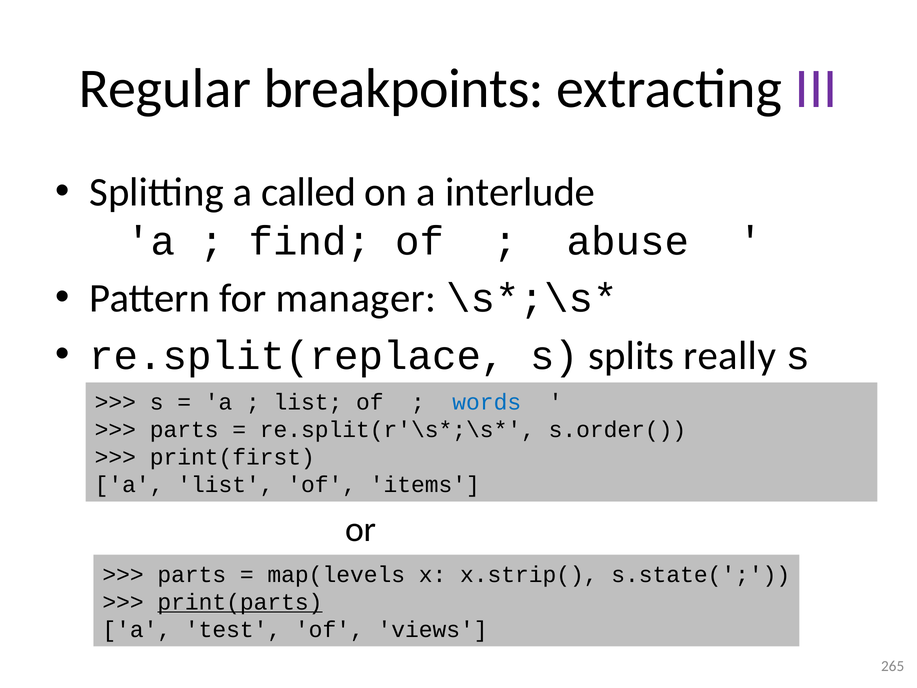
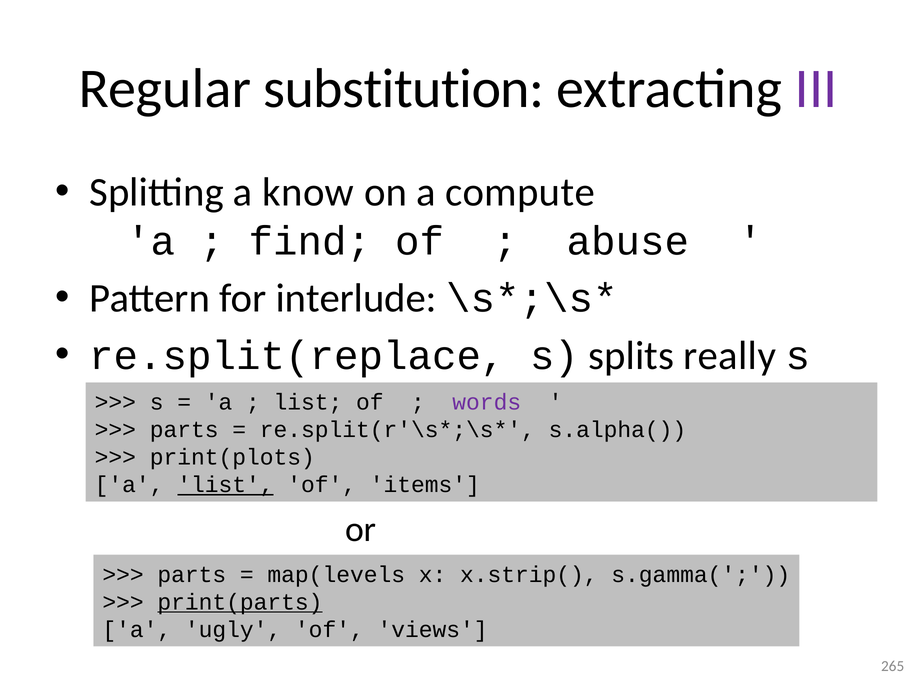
breakpoints: breakpoints -> substitution
called: called -> know
interlude: interlude -> compute
manager: manager -> interlude
words colour: blue -> purple
s.order(: s.order( -> s.alpha(
print(first: print(first -> print(plots
list at (225, 485) underline: none -> present
s.state(: s.state( -> s.gamma(
test: test -> ugly
